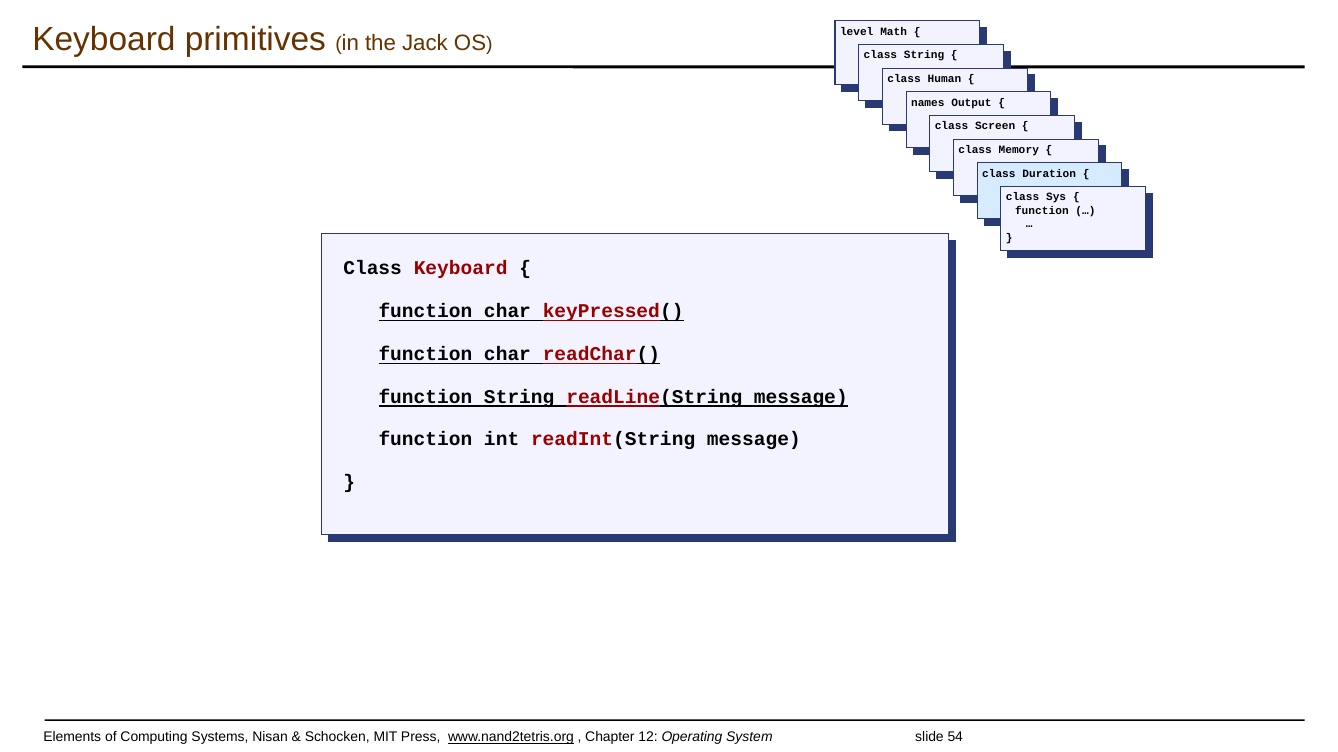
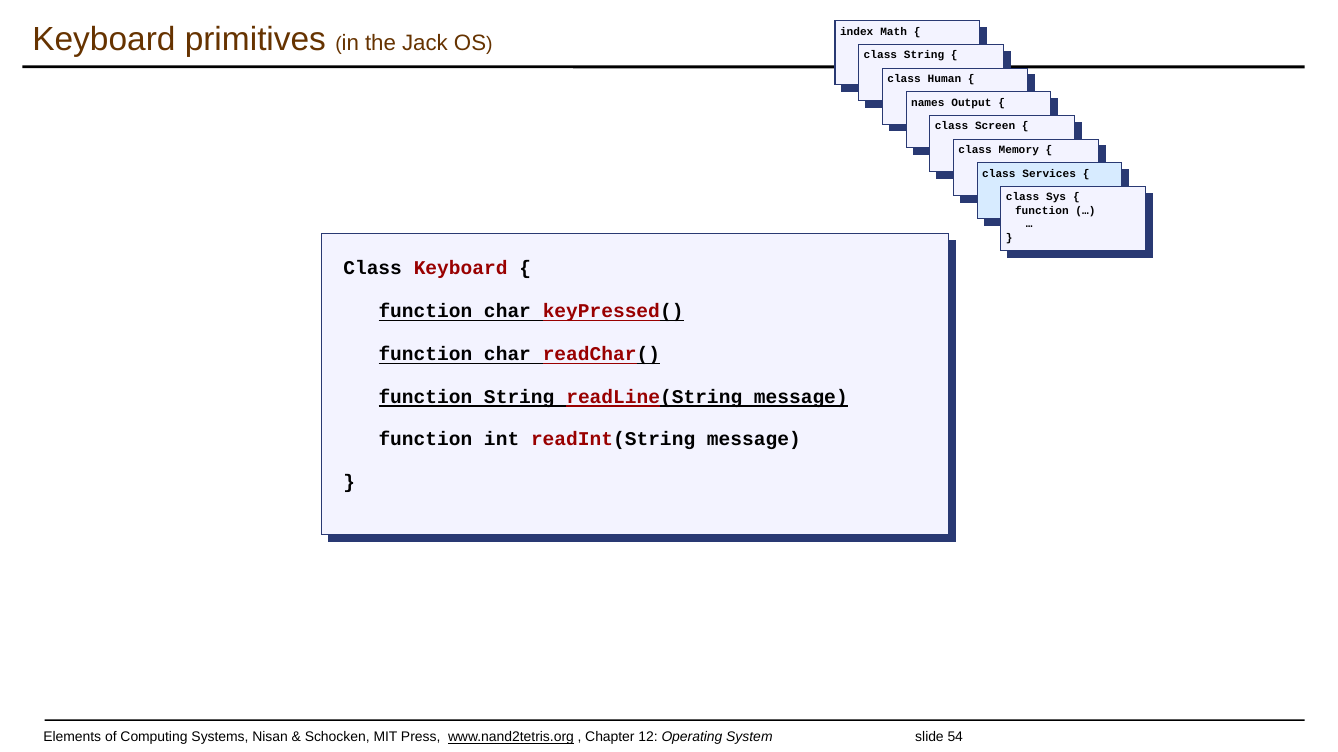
level: level -> index
Duration: Duration -> Services
